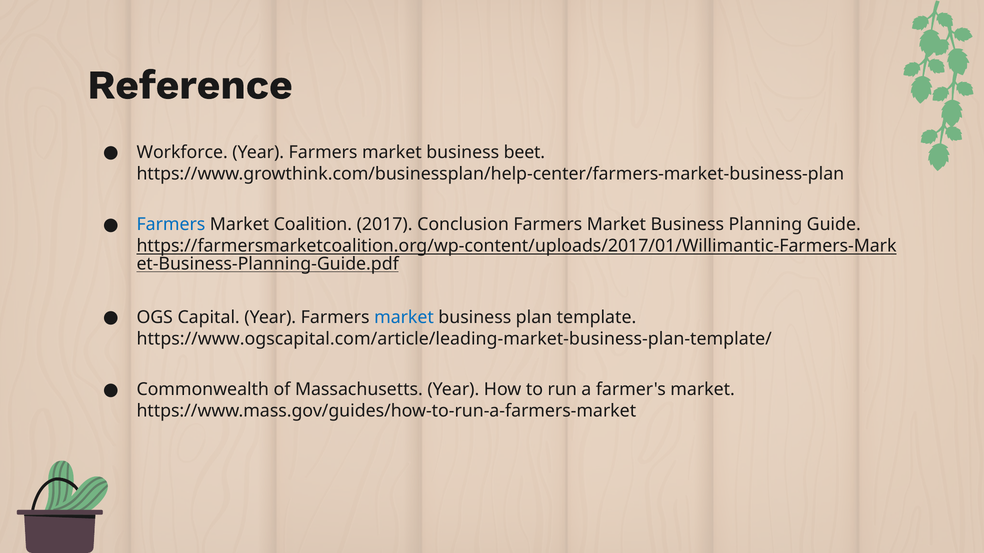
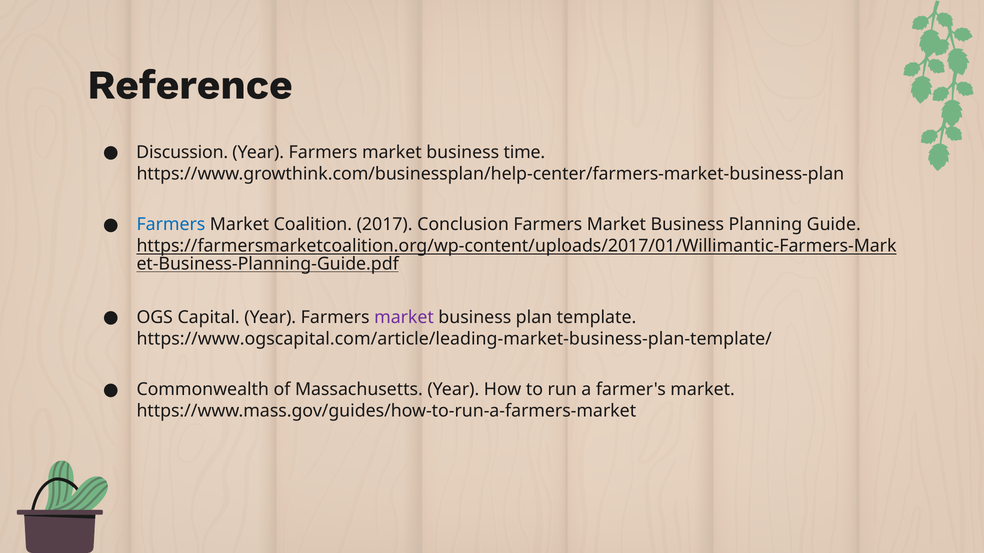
Workforce: Workforce -> Discussion
beet: beet -> time
market at (404, 318) colour: blue -> purple
